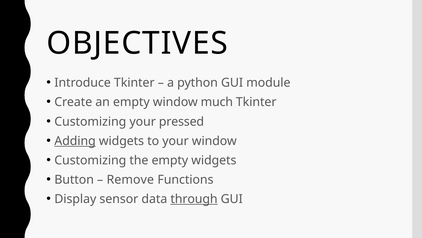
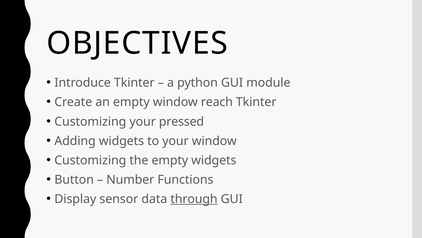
much: much -> reach
Adding underline: present -> none
Remove: Remove -> Number
